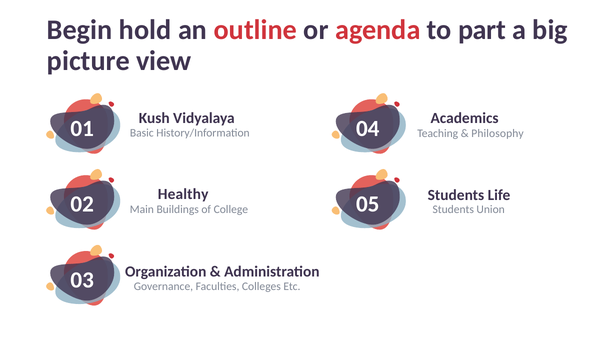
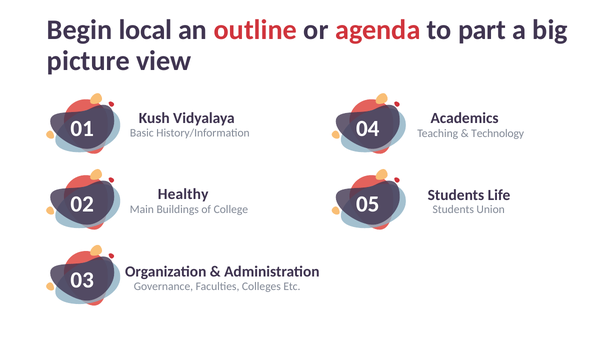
hold: hold -> local
Philosophy: Philosophy -> Technology
